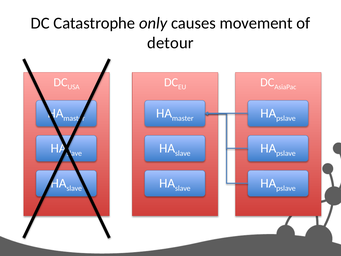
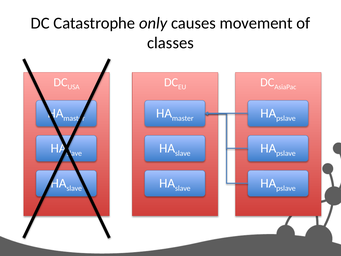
detour: detour -> classes
